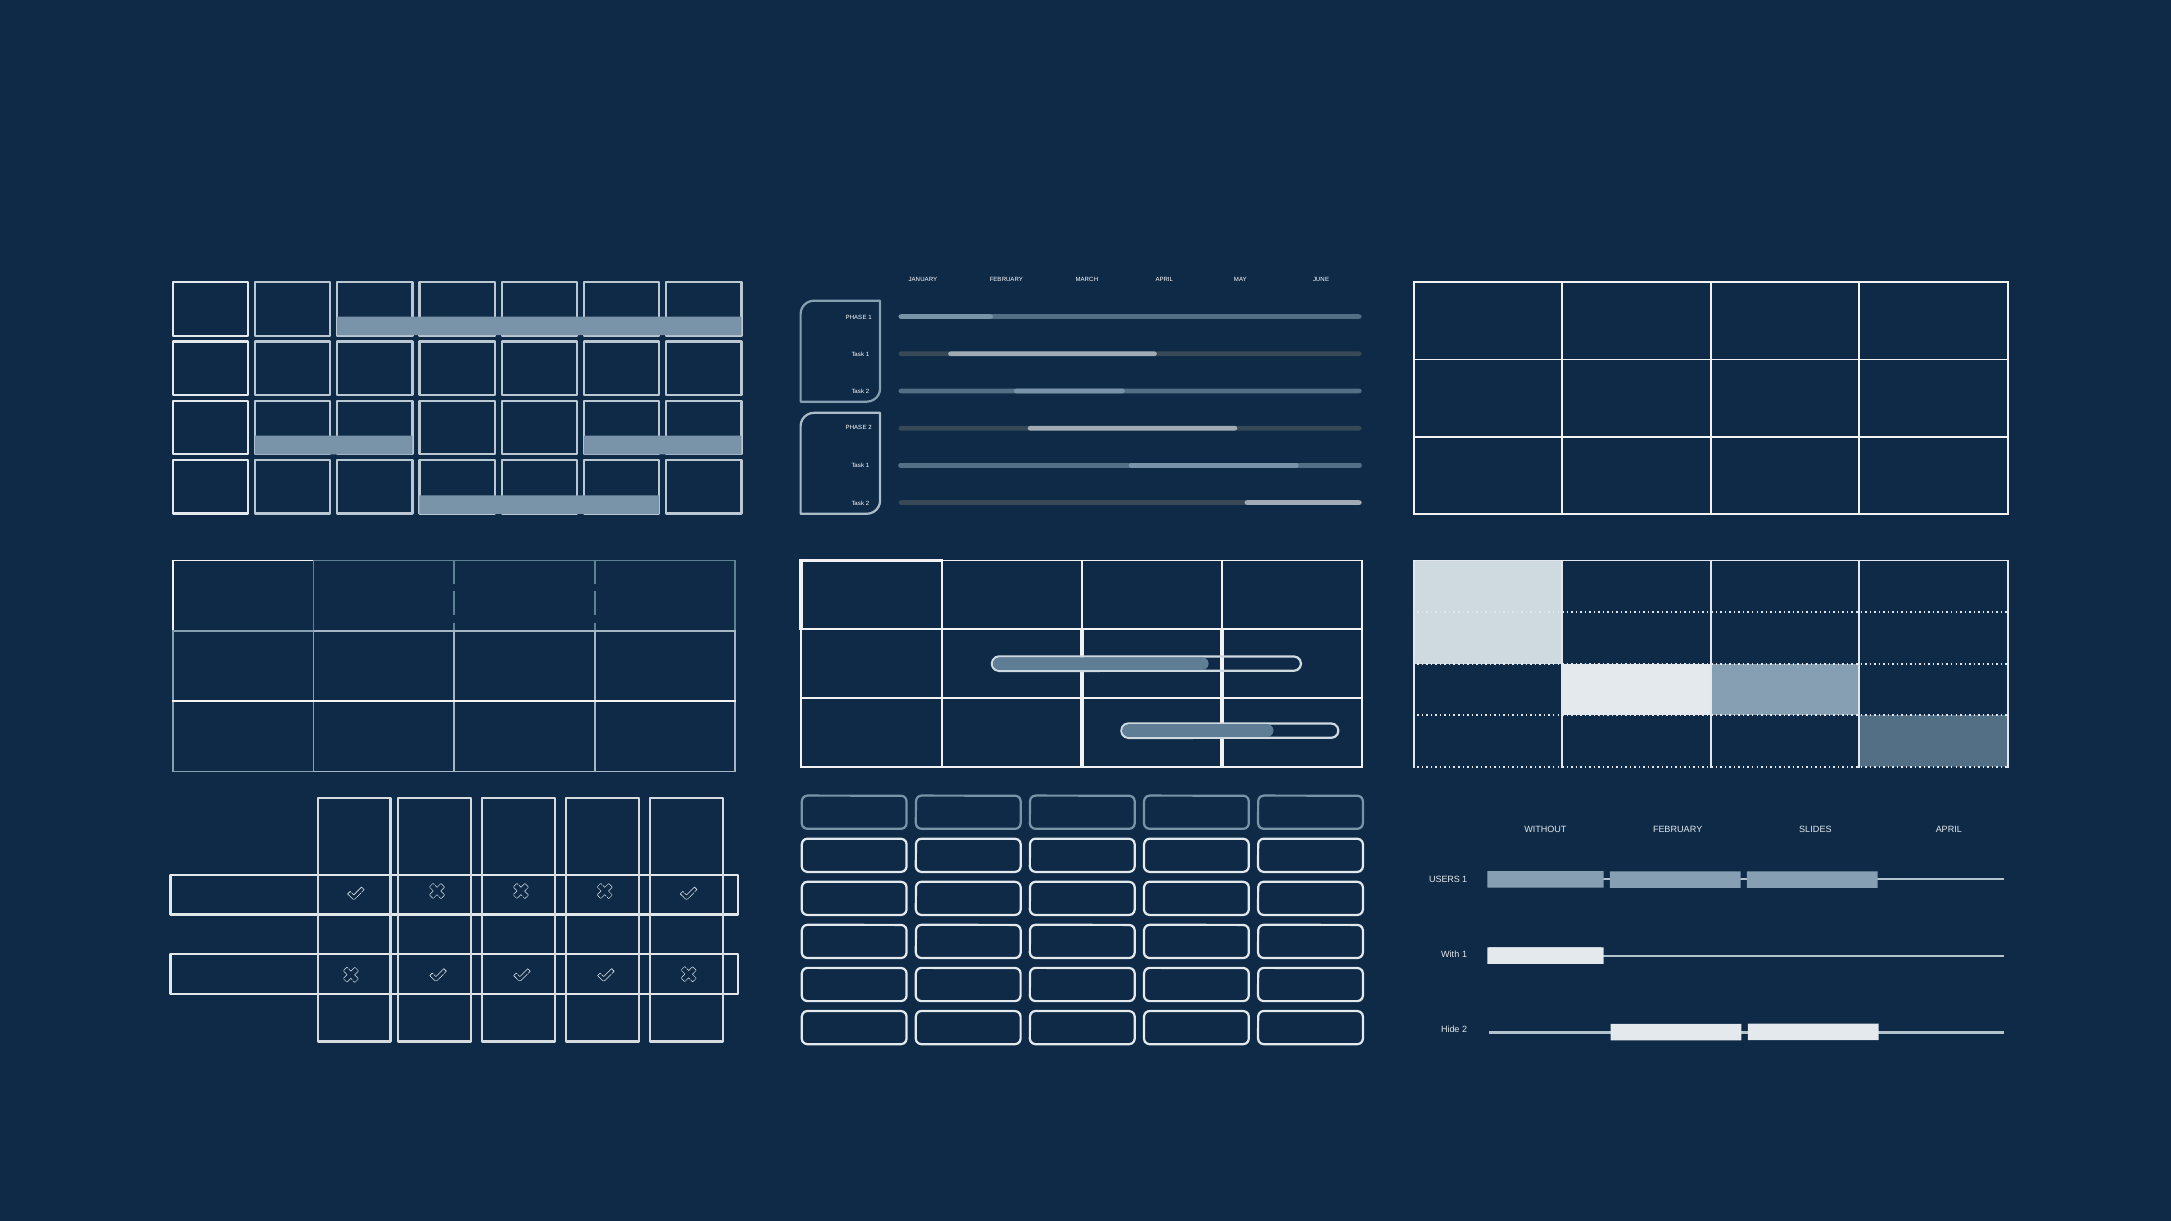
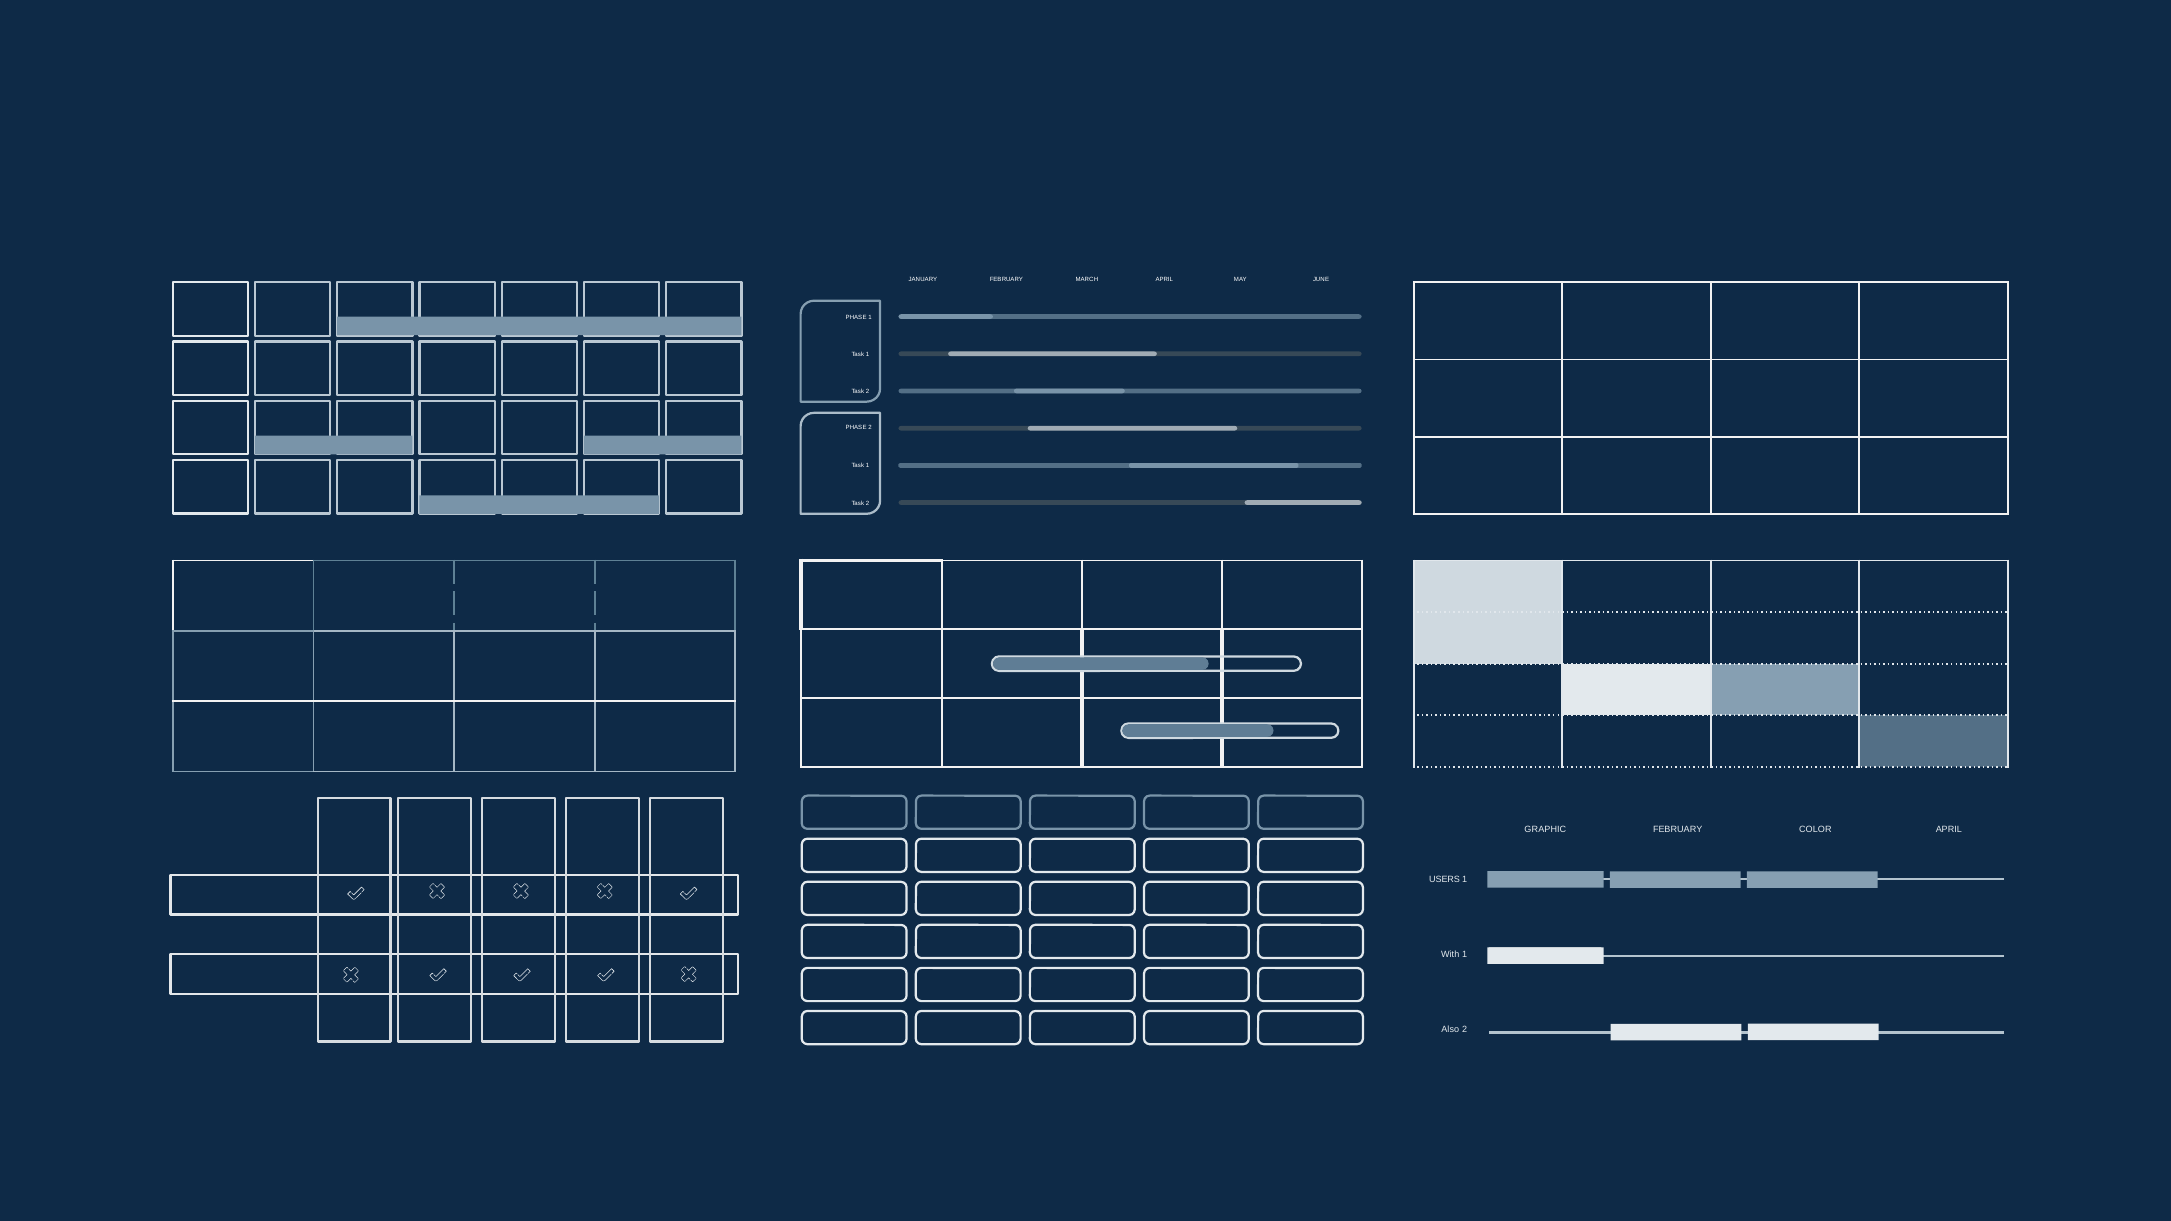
WITHOUT: WITHOUT -> GRAPHIC
SLIDES: SLIDES -> COLOR
Hide: Hide -> Also
